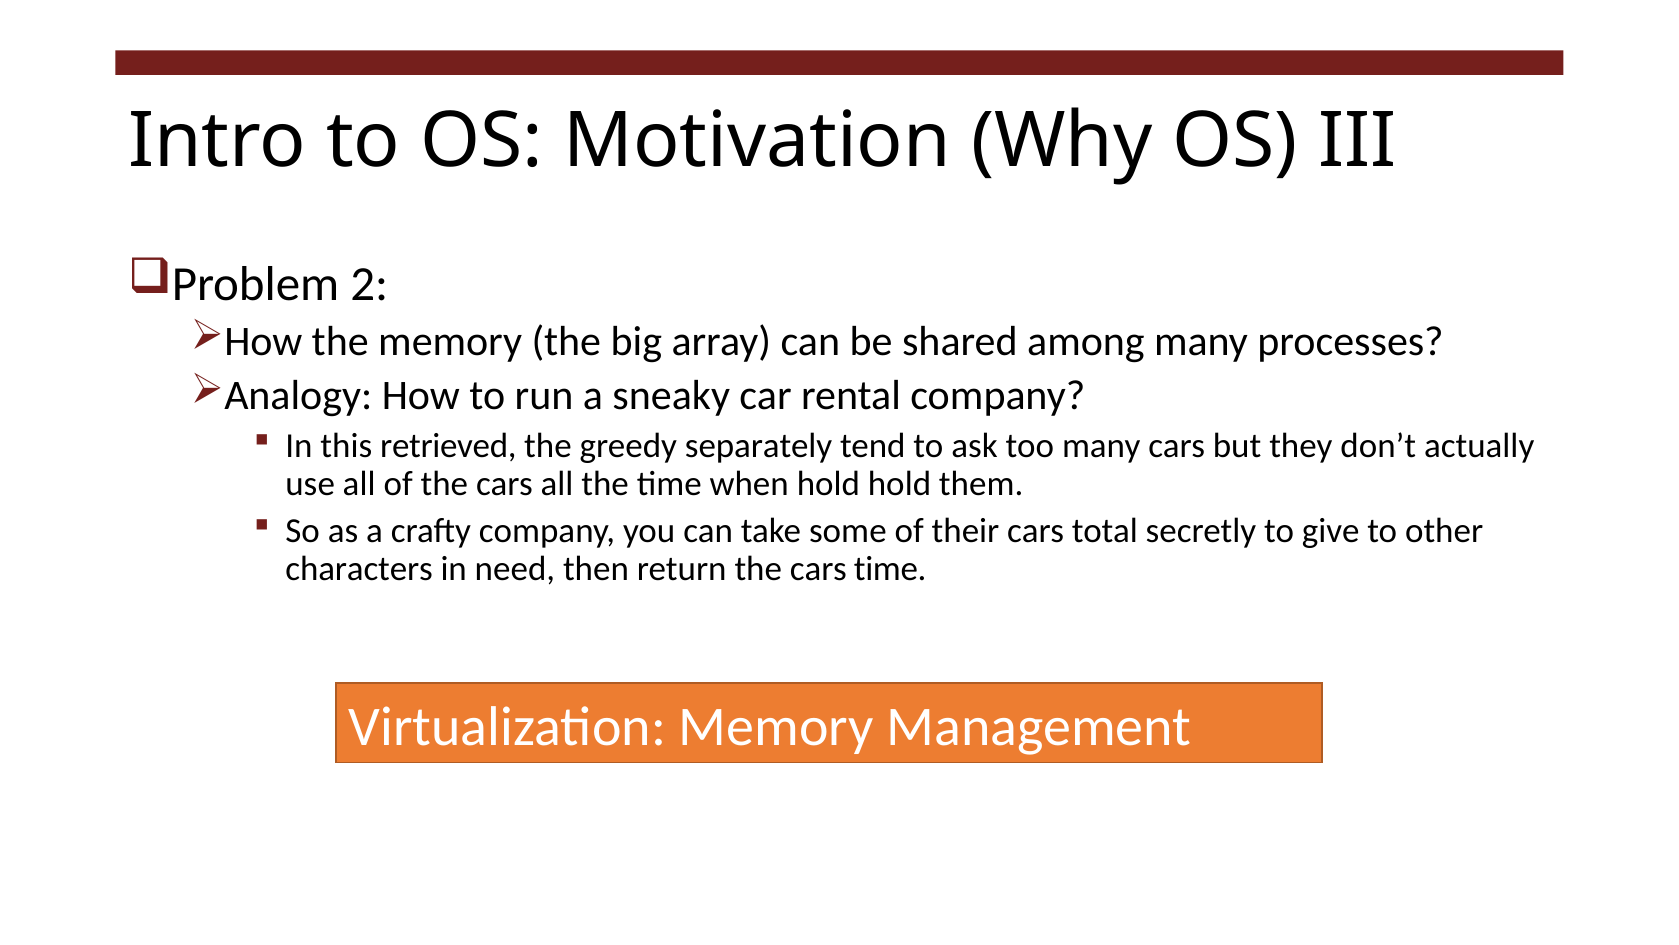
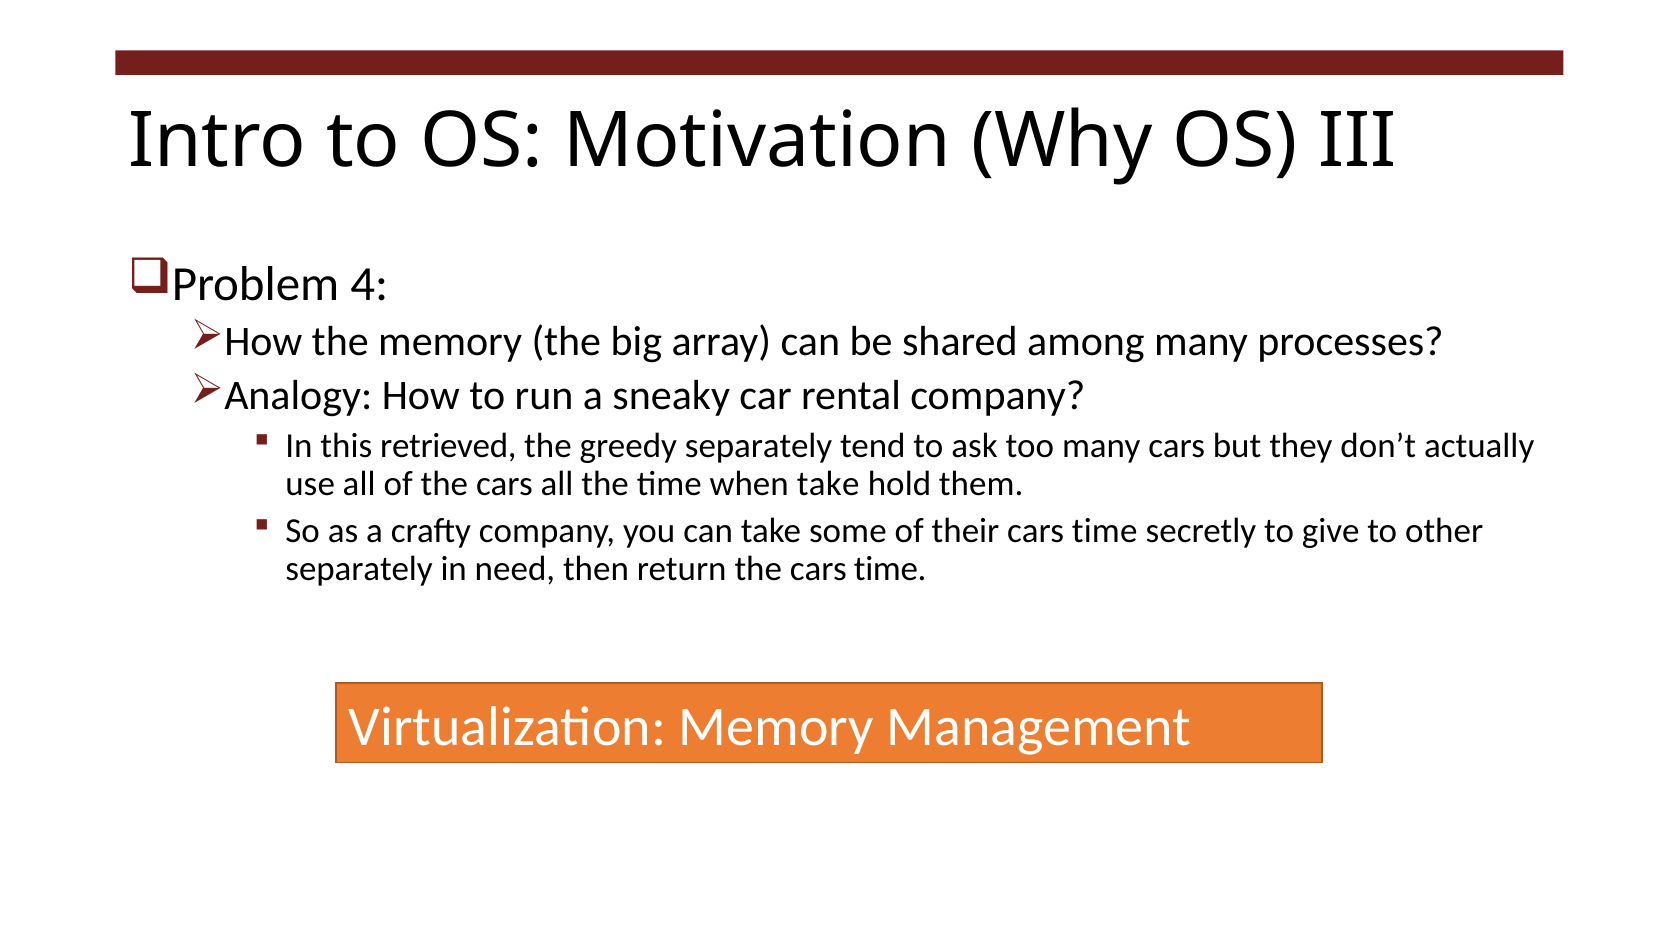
2: 2 -> 4
when hold: hold -> take
their cars total: total -> time
characters at (359, 568): characters -> separately
